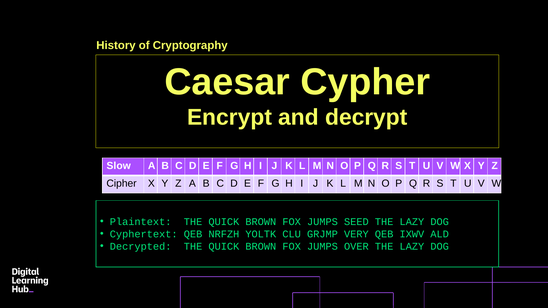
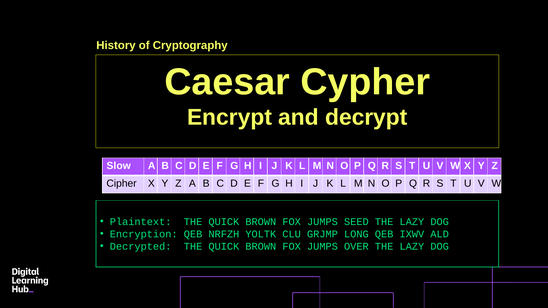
Cyphertext: Cyphertext -> Encryption
VERY: VERY -> LONG
